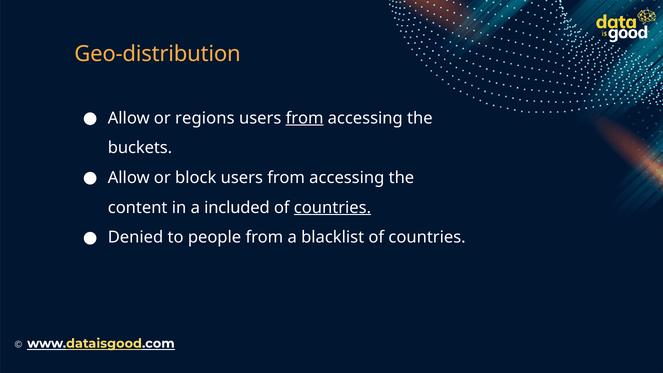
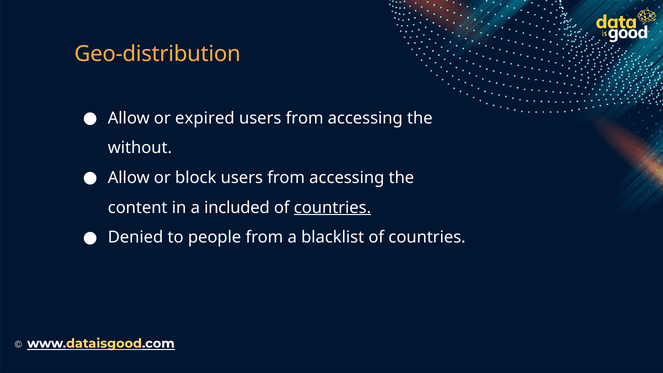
regions: regions -> expired
from at (305, 118) underline: present -> none
buckets: buckets -> without
